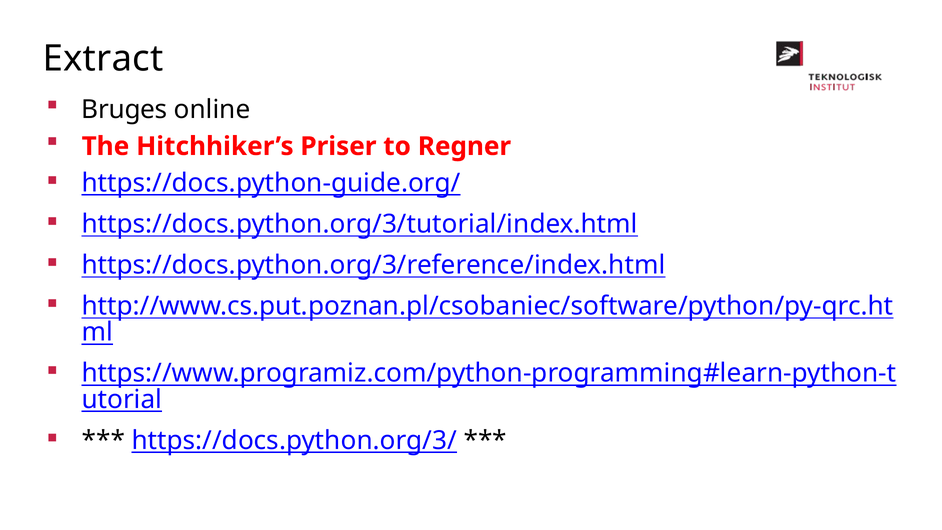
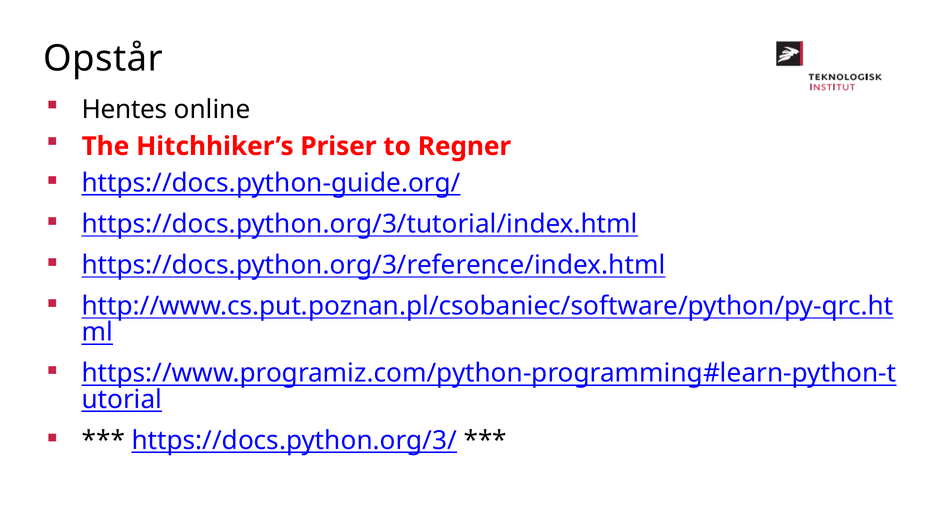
Extract: Extract -> Opstår
Bruges: Bruges -> Hentes
